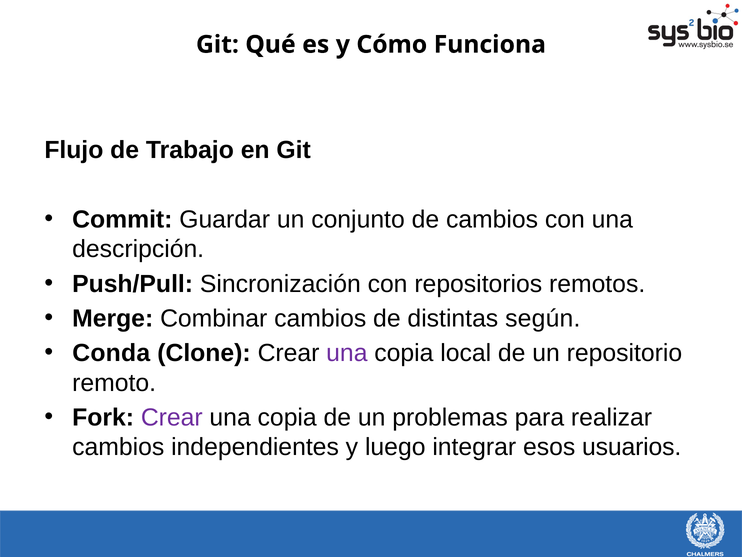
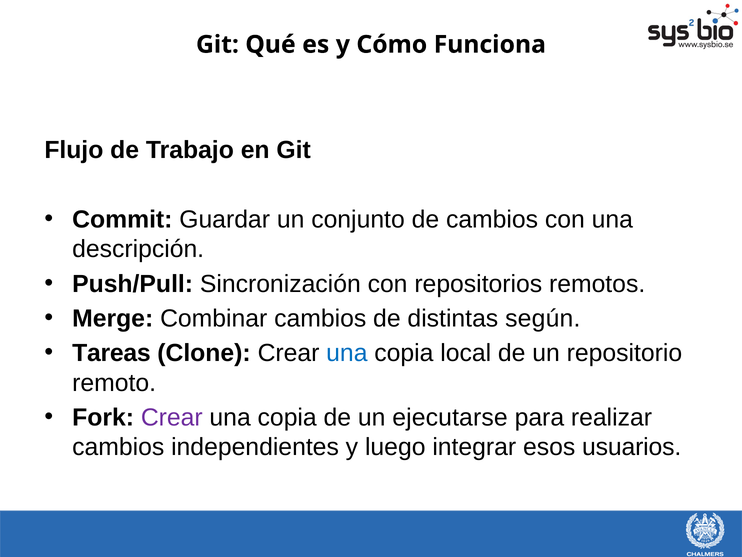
Conda: Conda -> Tareas
una at (347, 353) colour: purple -> blue
problemas: problemas -> ejecutarse
